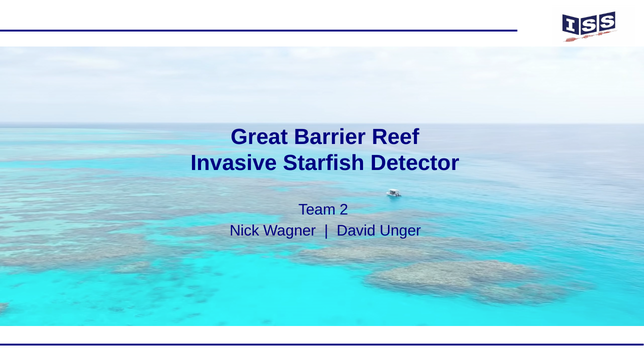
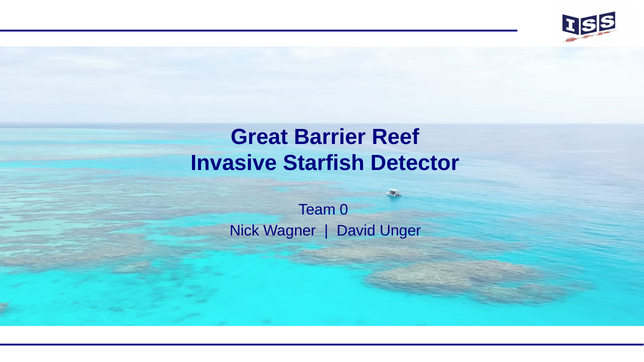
2: 2 -> 0
